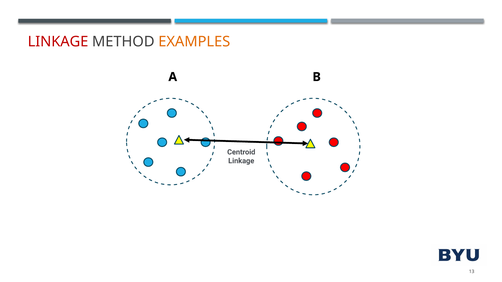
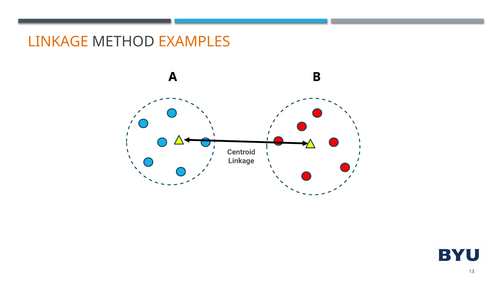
LINKAGE at (58, 42) colour: red -> orange
